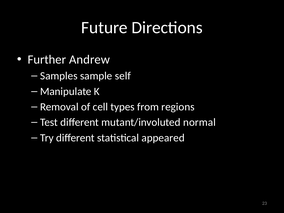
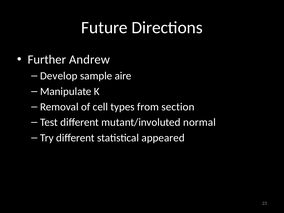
Samples: Samples -> Develop
self: self -> aire
regions: regions -> section
